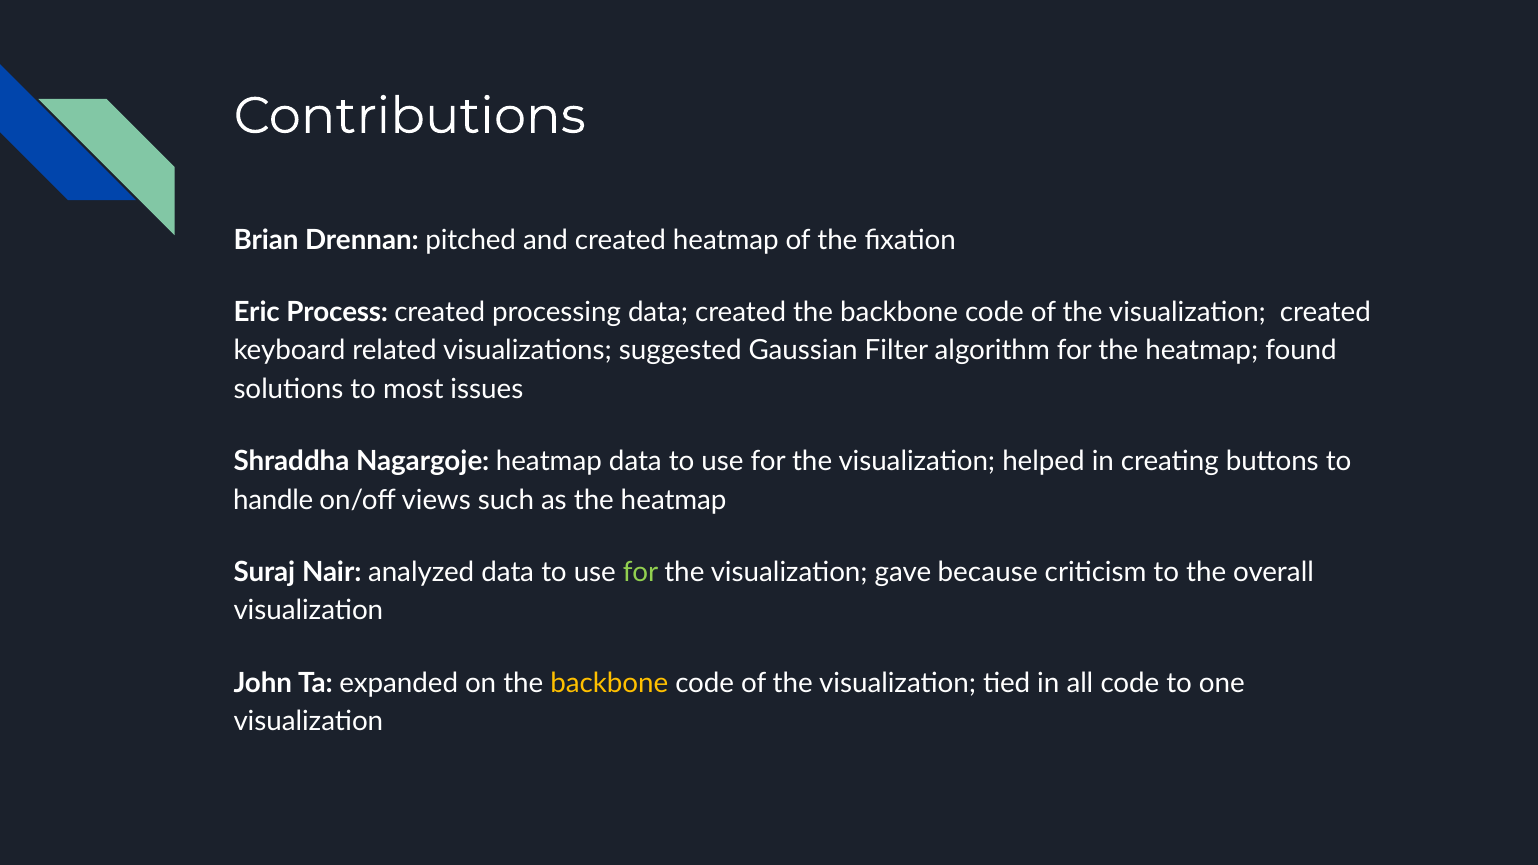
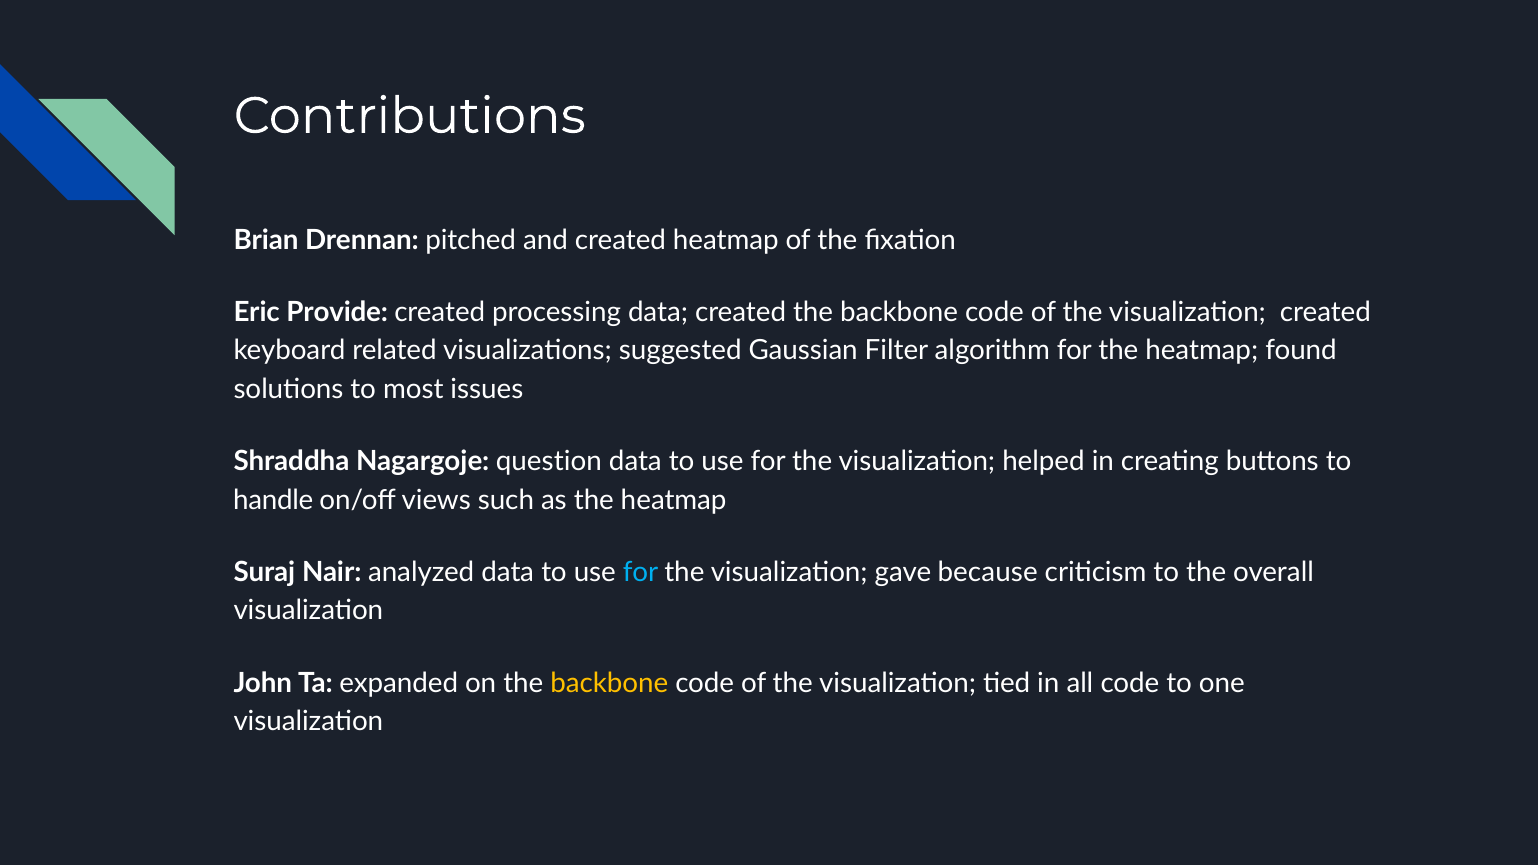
Process: Process -> Provide
Nagargoje heatmap: heatmap -> question
for at (641, 572) colour: light green -> light blue
